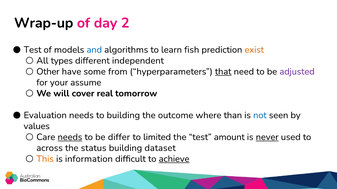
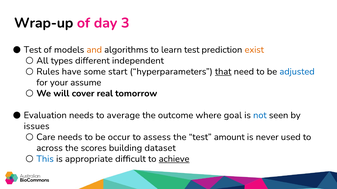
2: 2 -> 3
and colour: blue -> orange
learn fish: fish -> test
Other: Other -> Rules
from: from -> start
adjusted colour: purple -> blue
to building: building -> average
than: than -> goal
values: values -> issues
needs at (70, 137) underline: present -> none
differ: differ -> occur
limited: limited -> assess
never underline: present -> none
status: status -> scores
This colour: orange -> blue
information: information -> appropriate
